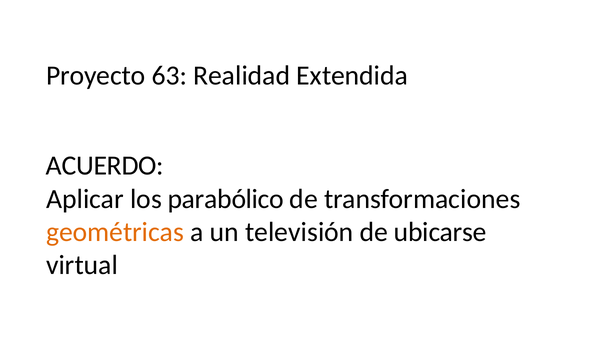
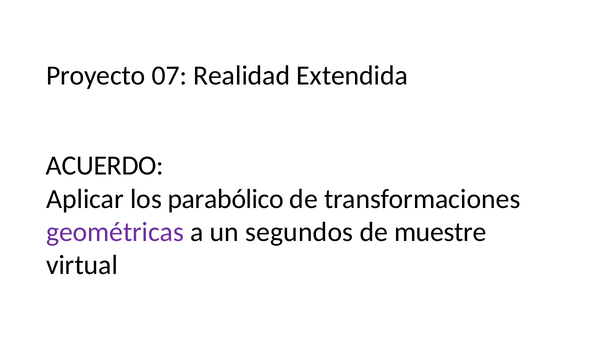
63: 63 -> 07
geométricas colour: orange -> purple
televisión: televisión -> segundos
ubicarse: ubicarse -> muestre
